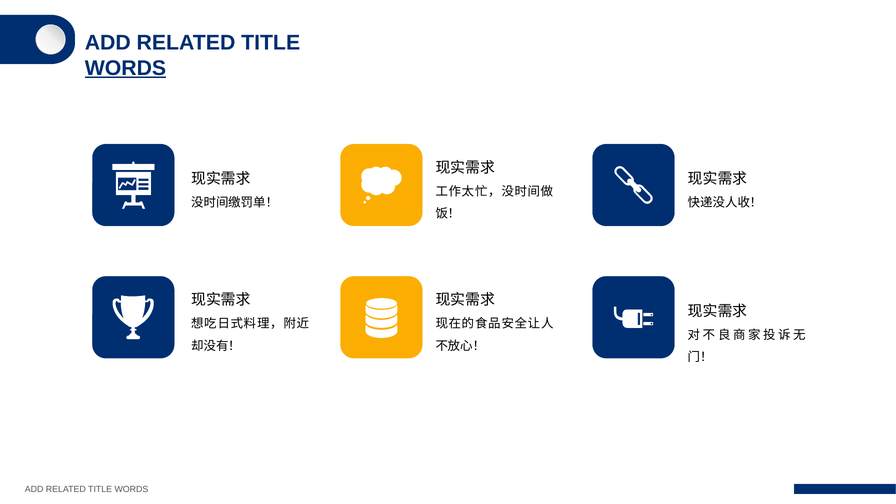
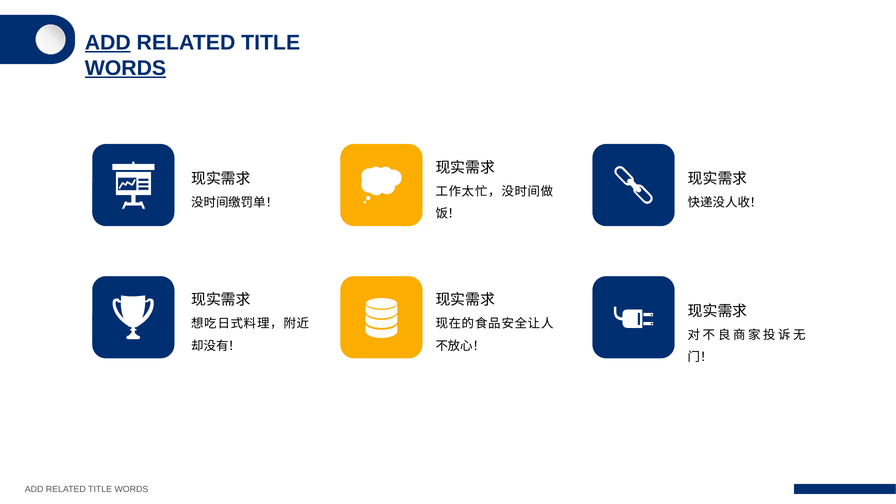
ADD at (108, 43) underline: none -> present
